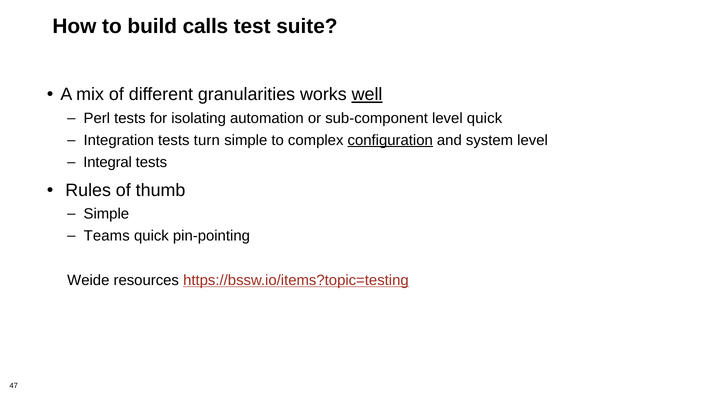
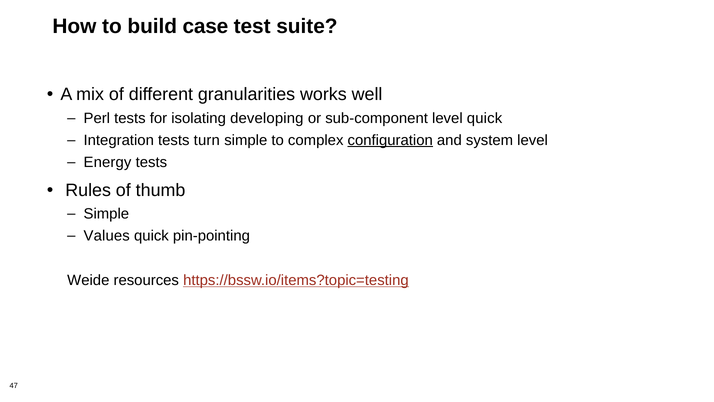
calls: calls -> case
well underline: present -> none
automation: automation -> developing
Integral: Integral -> Energy
Teams: Teams -> Values
